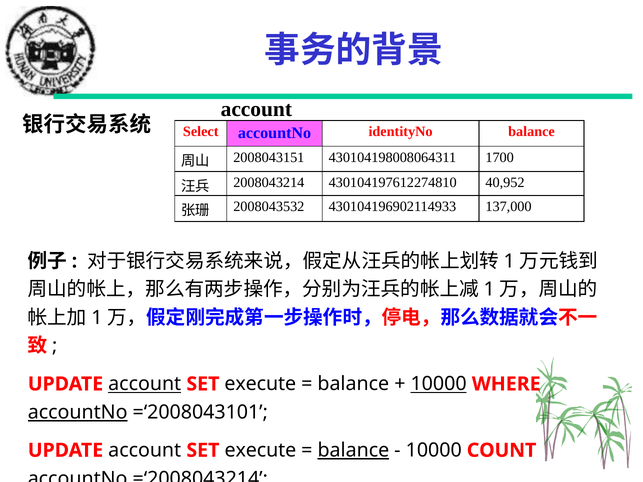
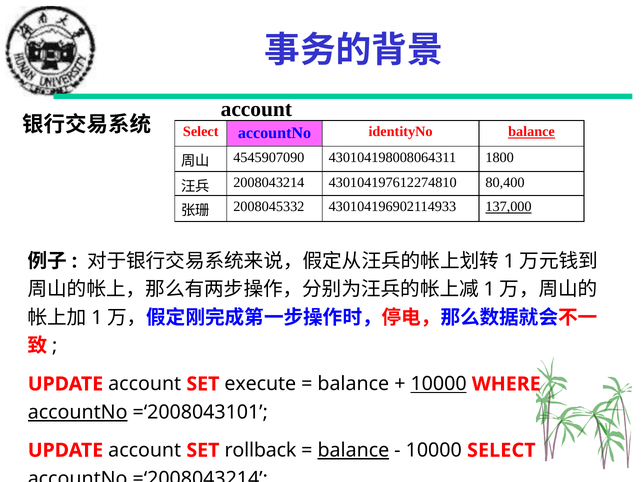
balance at (531, 132) underline: none -> present
2008043151: 2008043151 -> 4545907090
1700: 1700 -> 1800
40,952: 40,952 -> 80,400
2008043532: 2008043532 -> 2008045332
137,000 underline: none -> present
account at (145, 384) underline: present -> none
execute at (260, 451): execute -> rollback
10000 COUNT: COUNT -> SELECT
